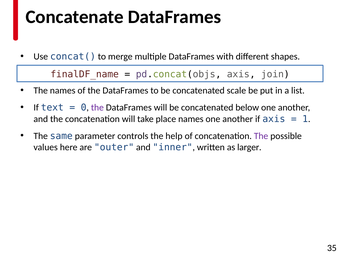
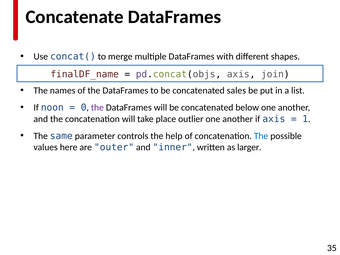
scale: scale -> sales
text: text -> noon
place names: names -> outlier
The at (261, 136) colour: purple -> blue
